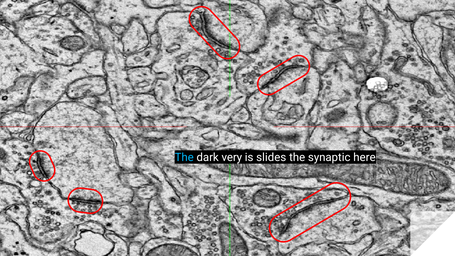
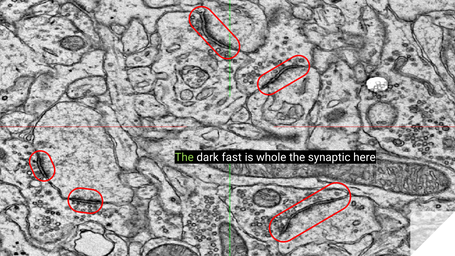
The at (184, 157) colour: light blue -> light green
very: very -> fast
slides: slides -> whole
